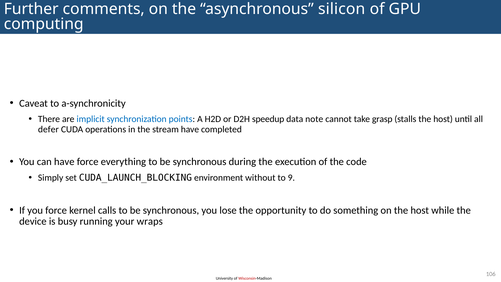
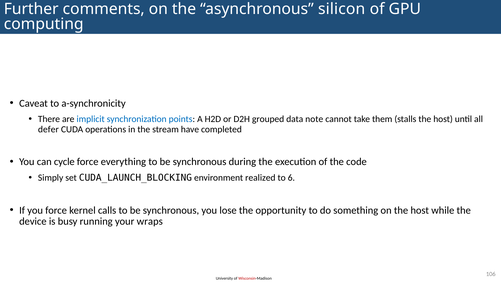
speedup: speedup -> grouped
grasp: grasp -> them
can have: have -> cycle
without: without -> realized
9: 9 -> 6
